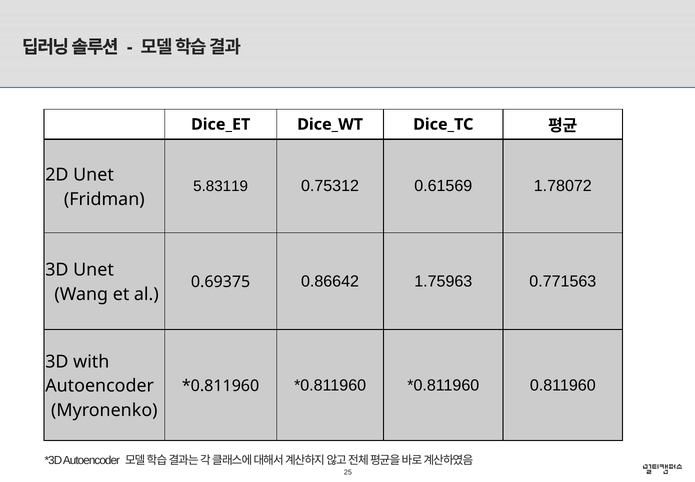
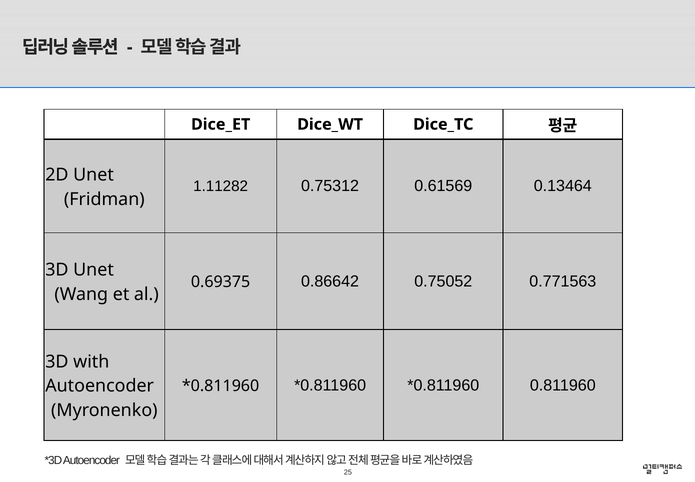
5.83119: 5.83119 -> 1.11282
1.78072: 1.78072 -> 0.13464
1.75963: 1.75963 -> 0.75052
